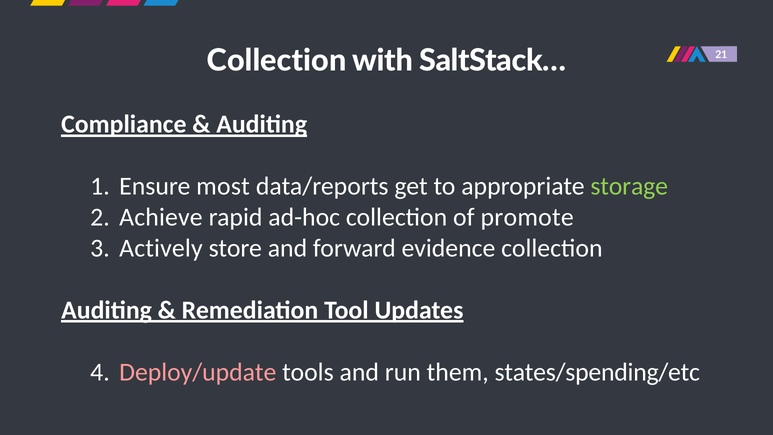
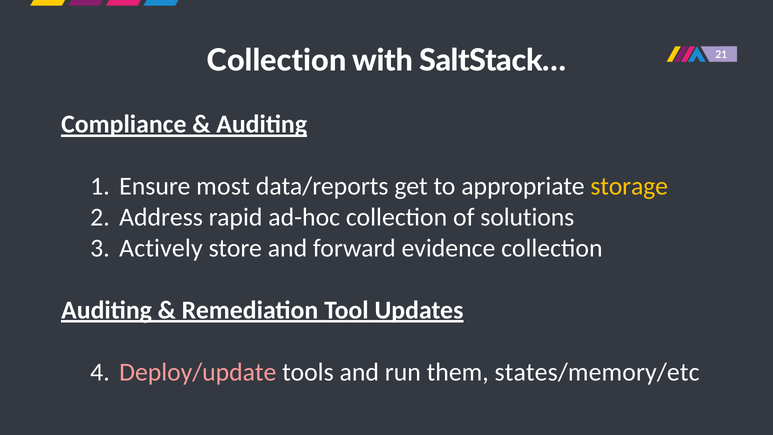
storage colour: light green -> yellow
Achieve: Achieve -> Address
promote: promote -> solutions
states/spending/etc: states/spending/etc -> states/memory/etc
